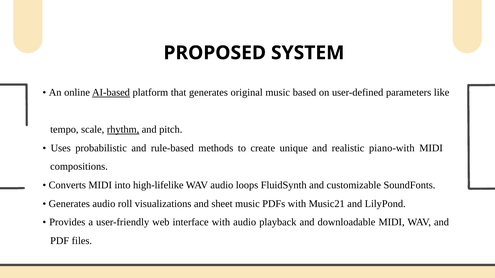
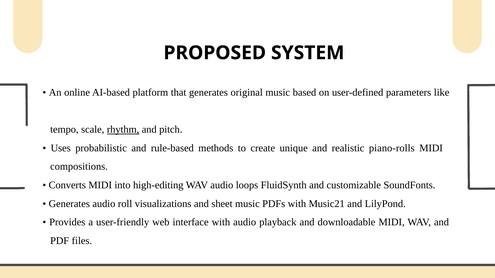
AI-based underline: present -> none
piano-with: piano-with -> piano-rolls
high-lifelike: high-lifelike -> high-editing
